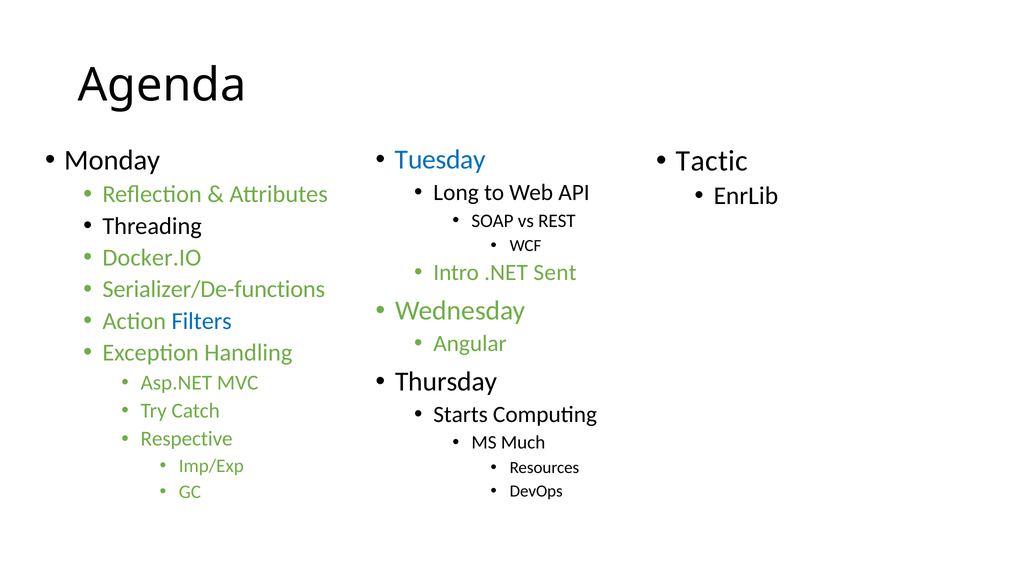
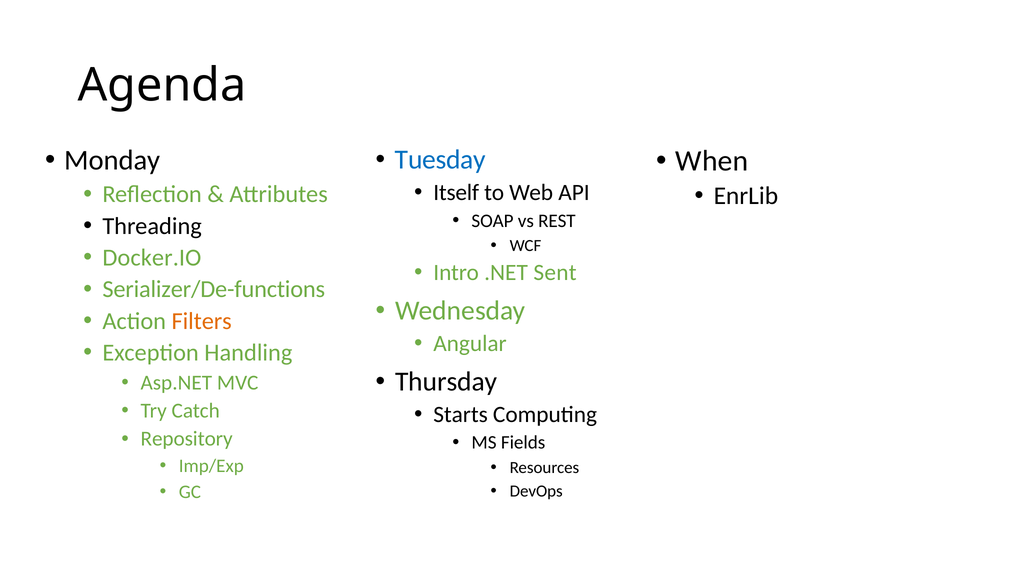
Tactic: Tactic -> When
Long: Long -> Itself
Filters colour: blue -> orange
Respective: Respective -> Repository
Much: Much -> Fields
